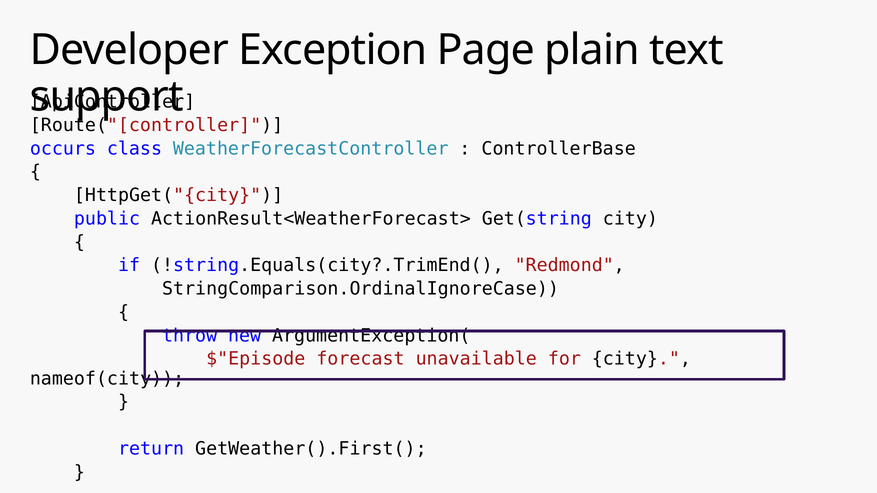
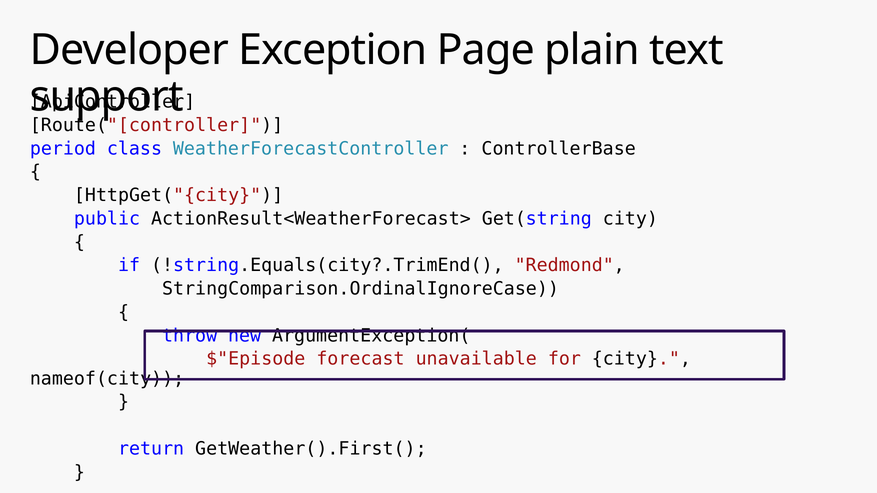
occurs: occurs -> period
